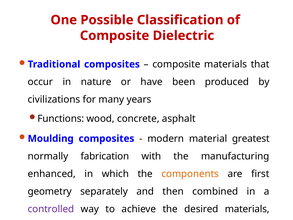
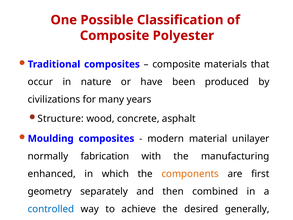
Dielectric: Dielectric -> Polyester
Functions: Functions -> Structure
greatest: greatest -> unilayer
controlled colour: purple -> blue
desired materials: materials -> generally
